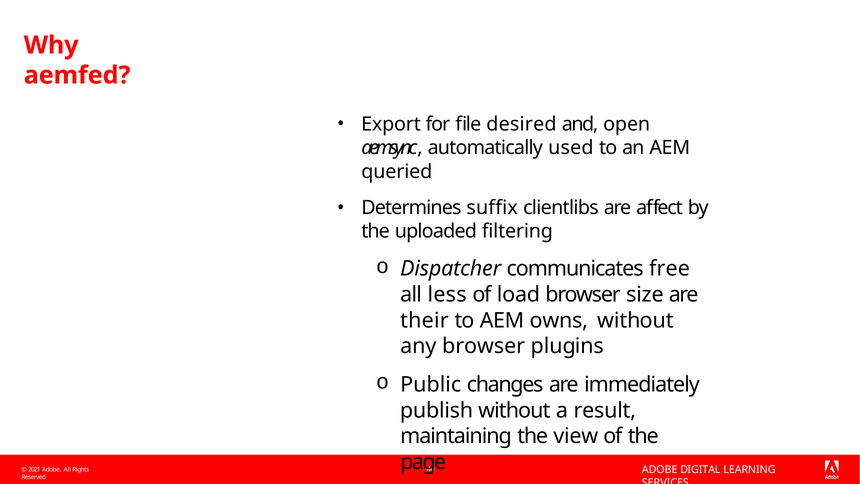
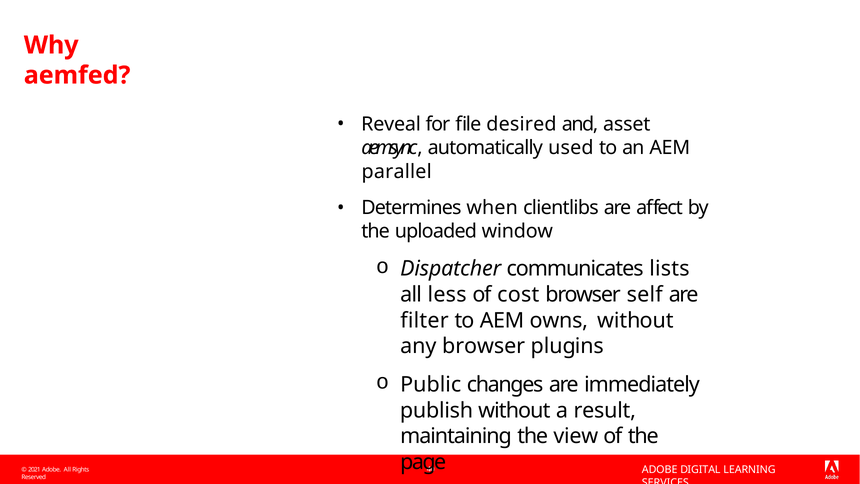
Export: Export -> Reveal
open: open -> asset
queried: queried -> parallel
suffix: suffix -> when
uploaded filtering: filtering -> window
free: free -> lists
load: load -> cost
size: size -> self
their: their -> filter
